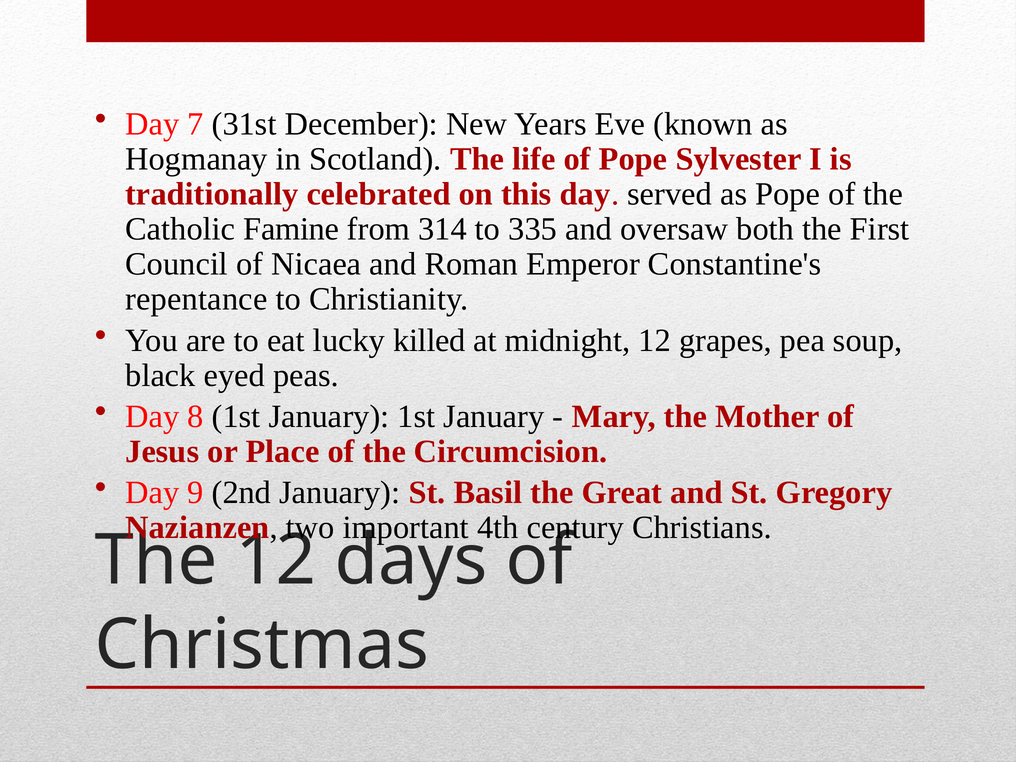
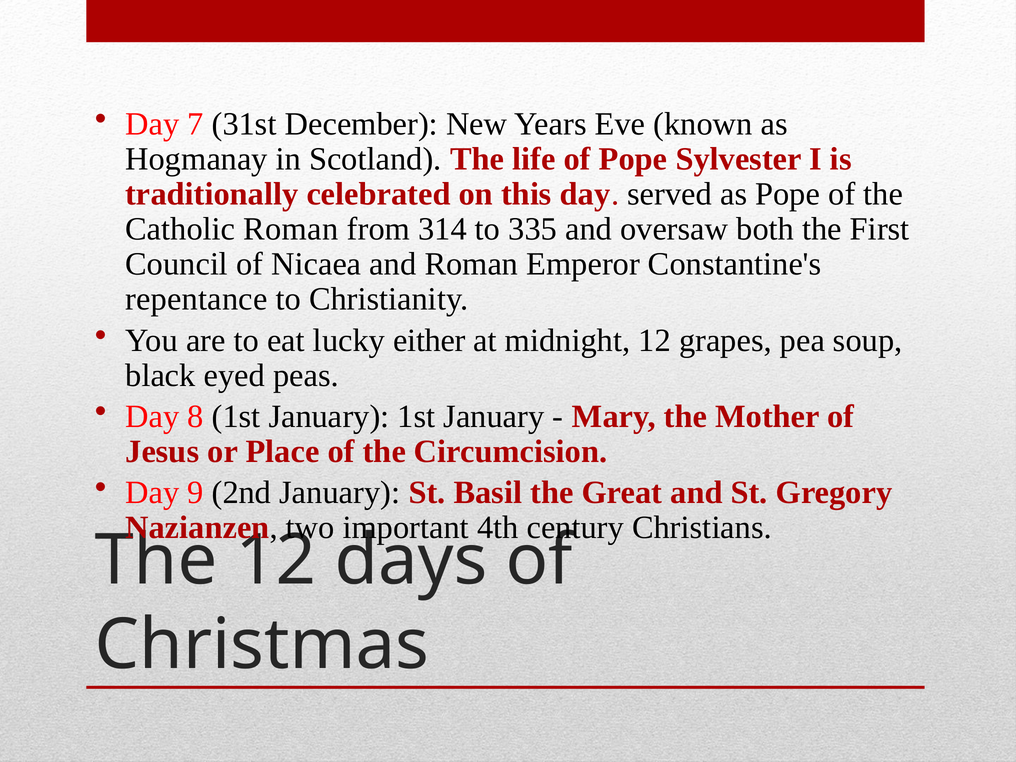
Catholic Famine: Famine -> Roman
killed: killed -> either
